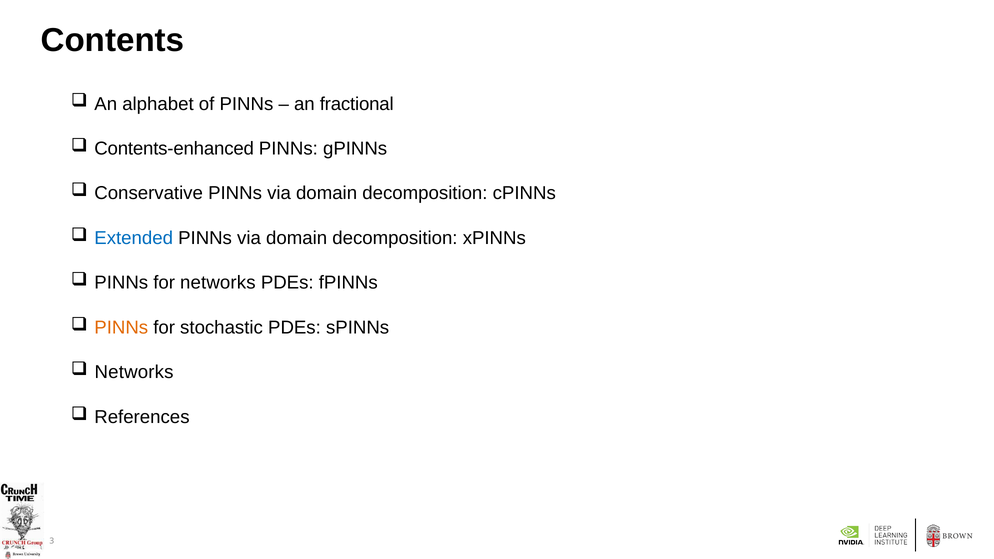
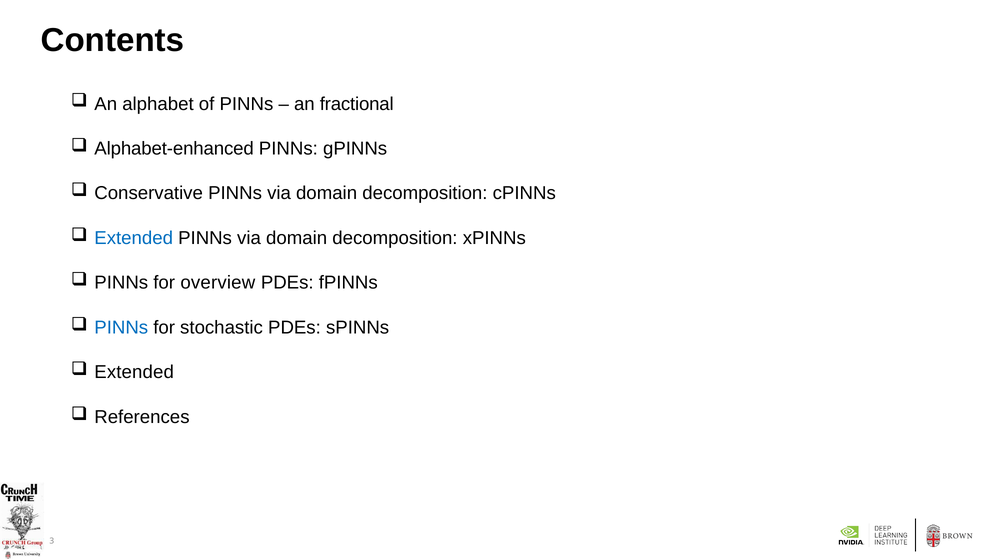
Contents-enhanced: Contents-enhanced -> Alphabet-enhanced
for networks: networks -> overview
PINNs at (121, 328) colour: orange -> blue
Networks at (134, 372): Networks -> Extended
